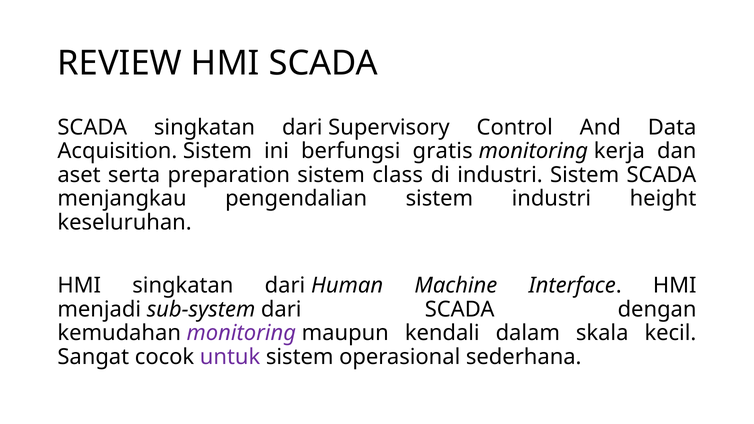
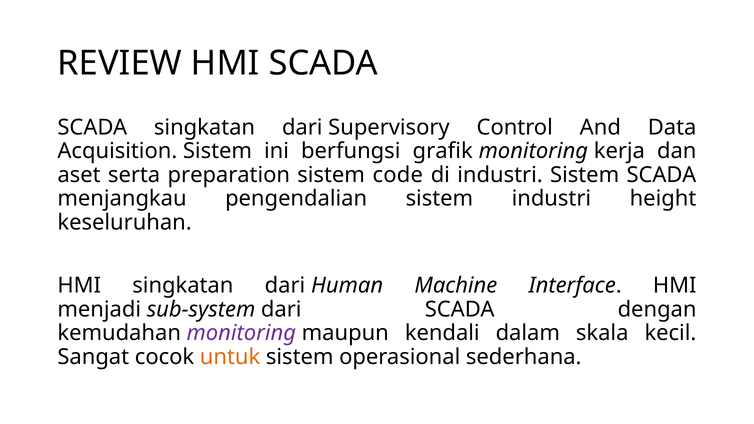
gratis: gratis -> grafik
class: class -> code
untuk colour: purple -> orange
